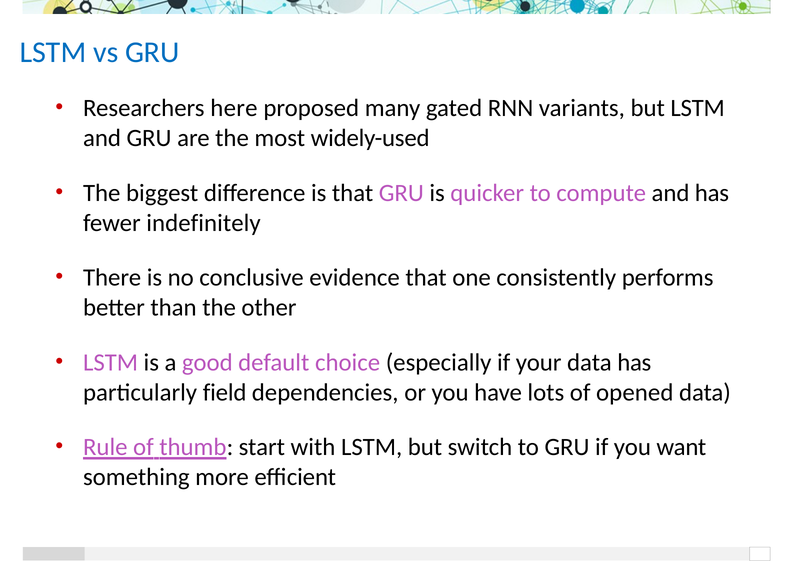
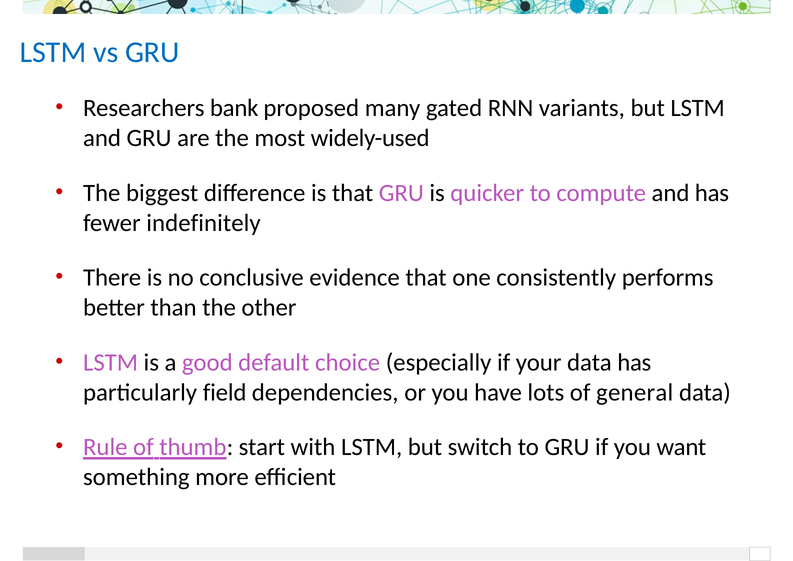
here: here -> bank
opened: opened -> general
